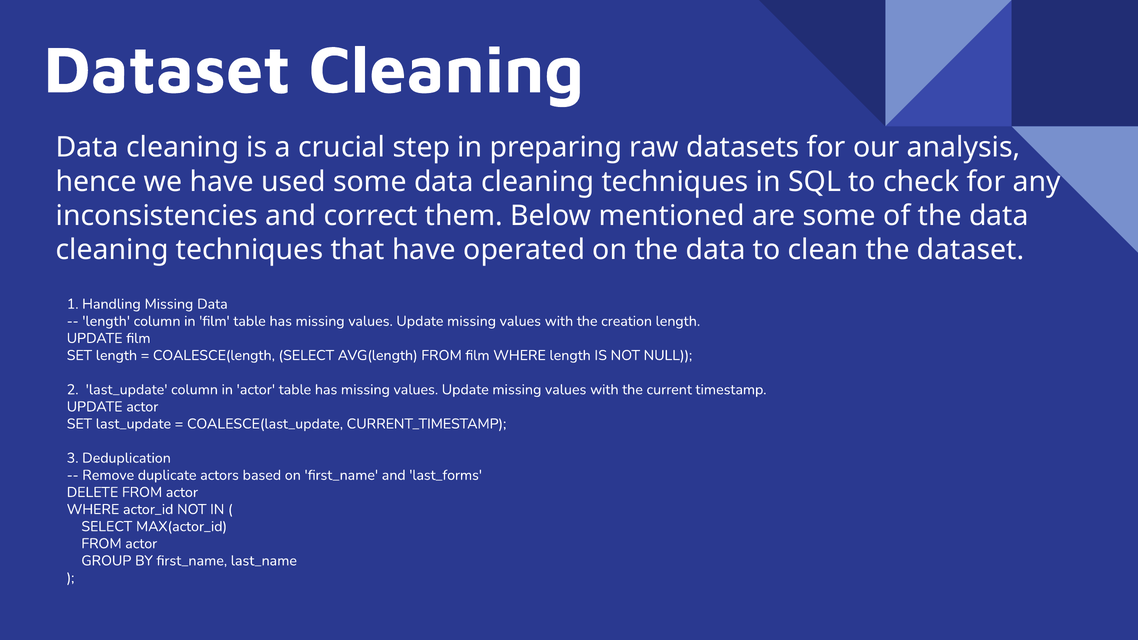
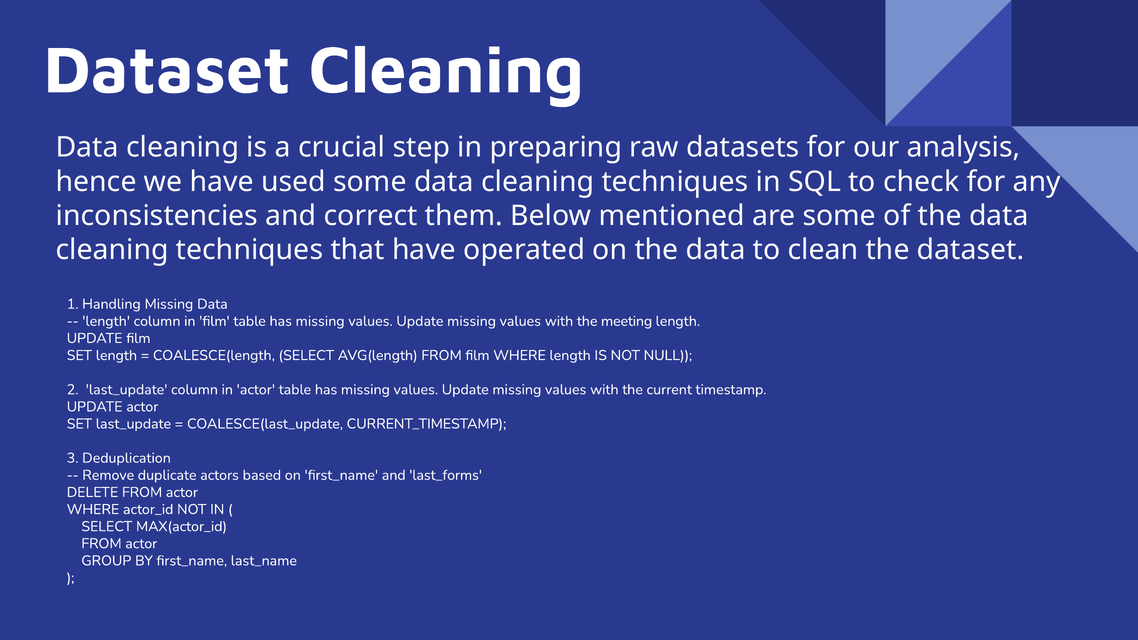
creation: creation -> meeting
